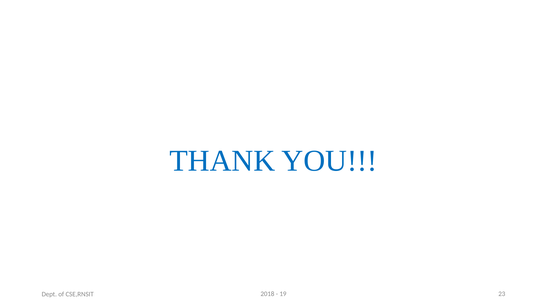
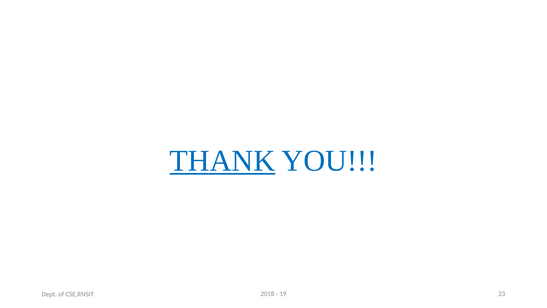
THANK underline: none -> present
